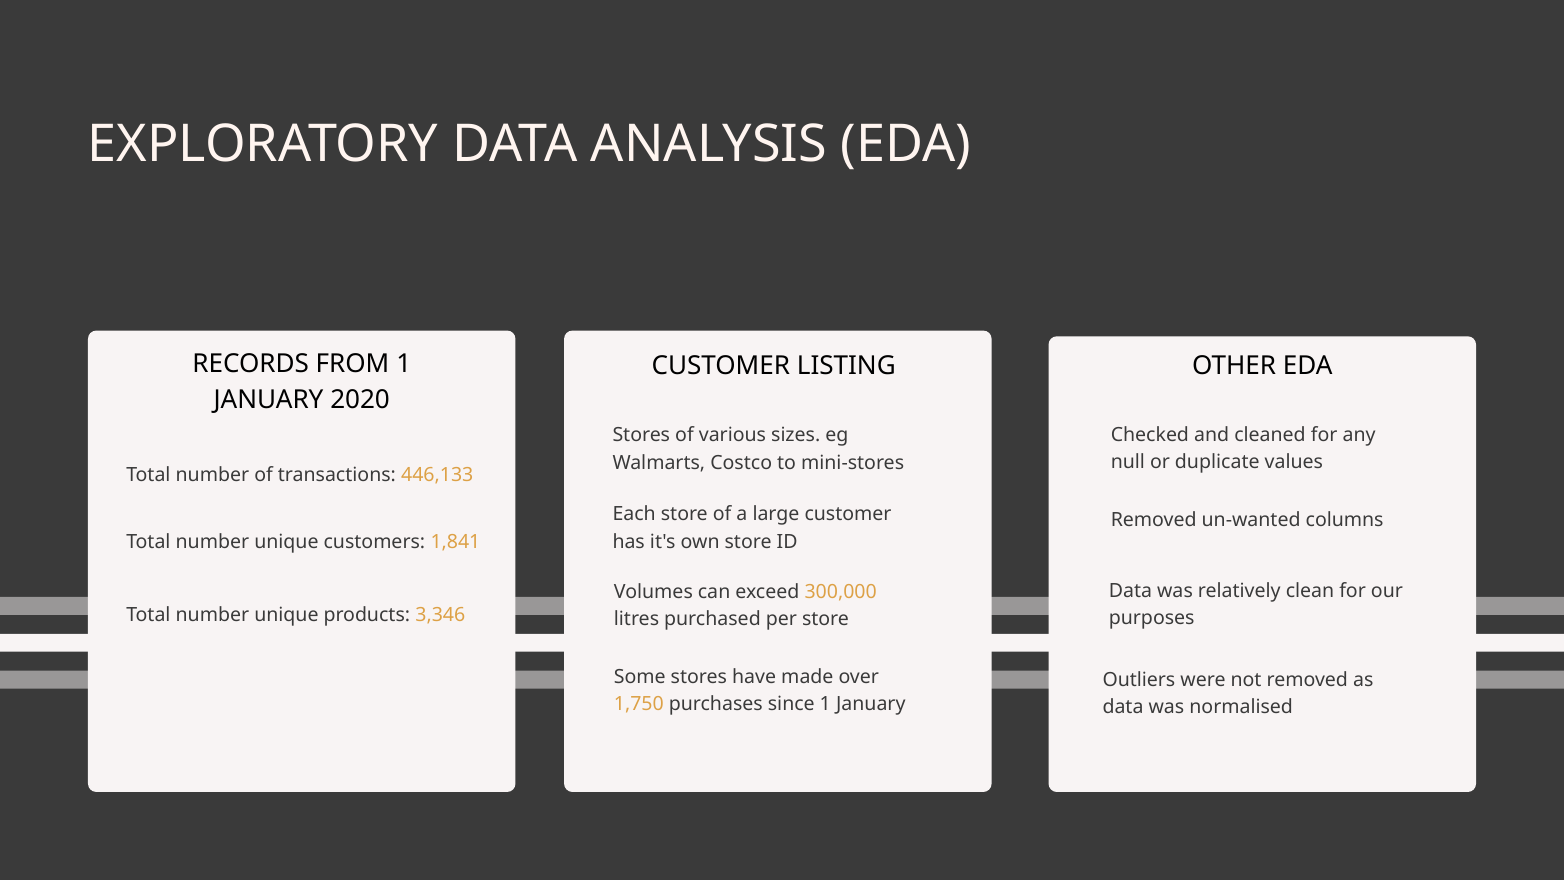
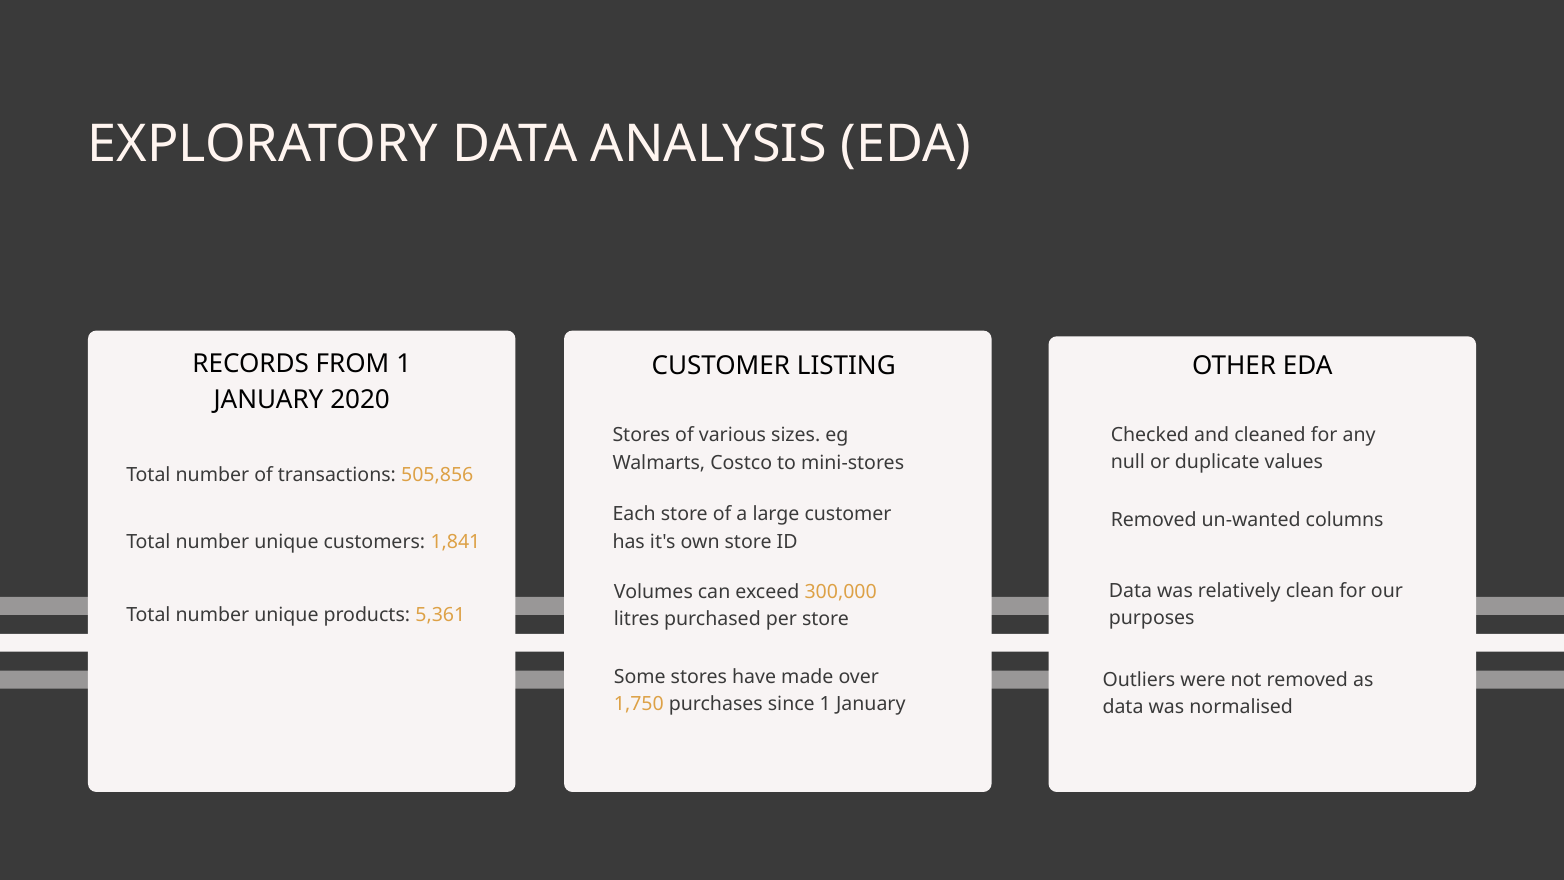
446,133: 446,133 -> 505,856
3,346: 3,346 -> 5,361
